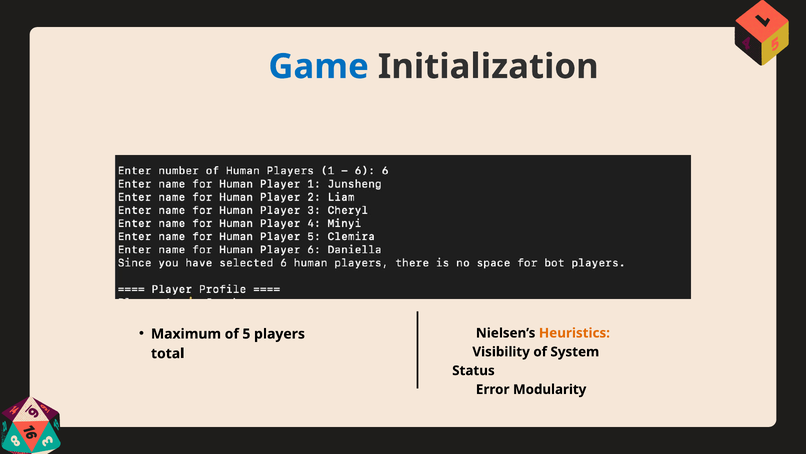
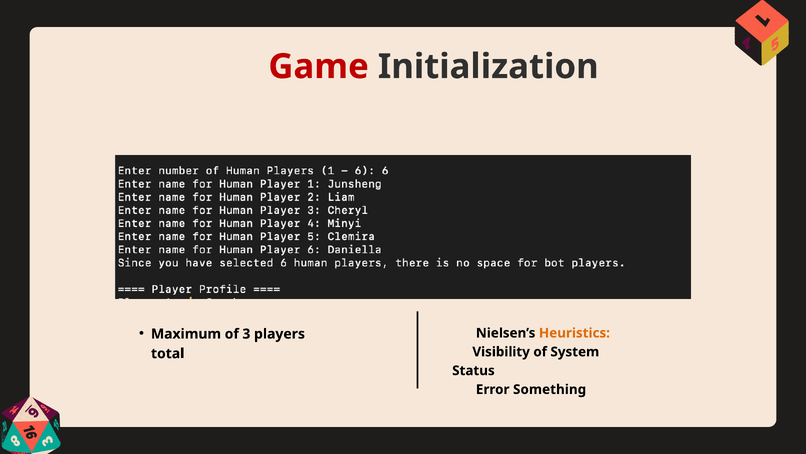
Game colour: blue -> red
5: 5 -> 3
Modularity: Modularity -> Something
